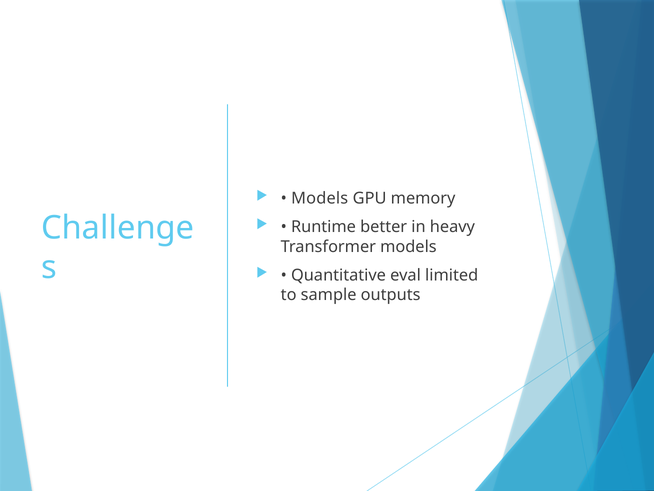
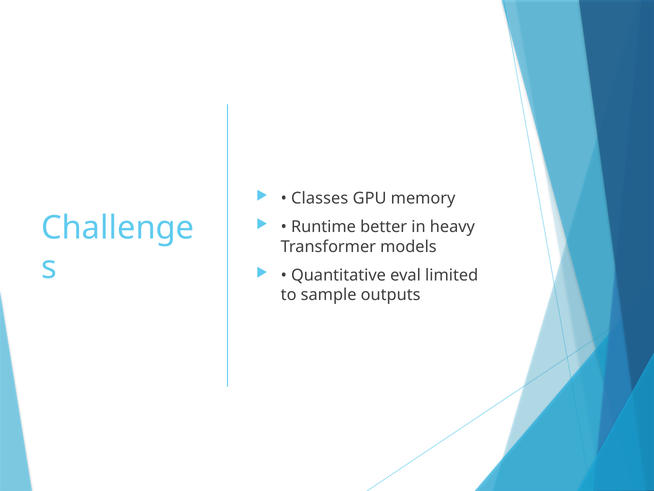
Models at (320, 198): Models -> Classes
